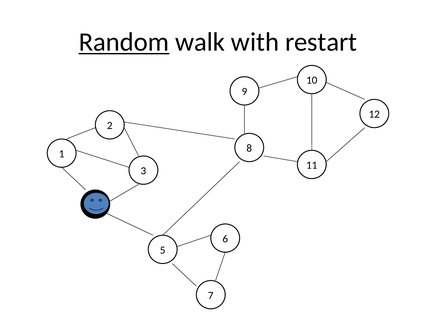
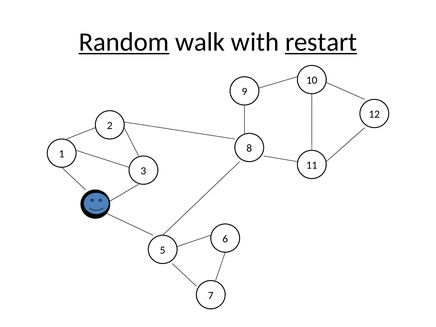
restart underline: none -> present
